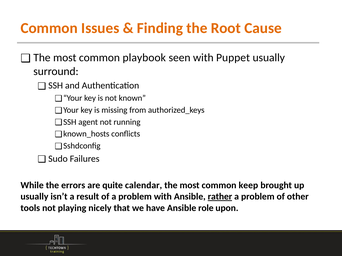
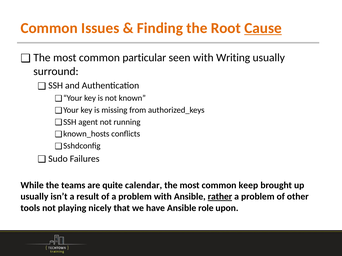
Cause underline: none -> present
playbook: playbook -> particular
Puppet: Puppet -> Writing
errors: errors -> teams
